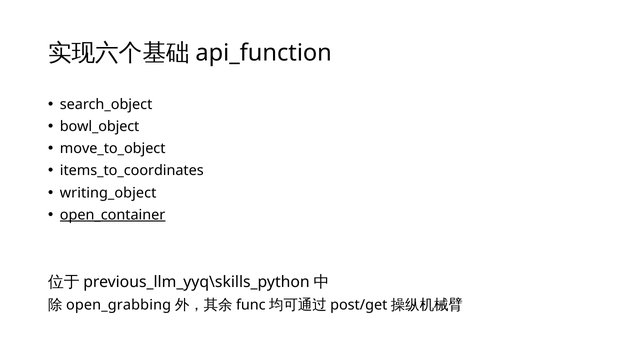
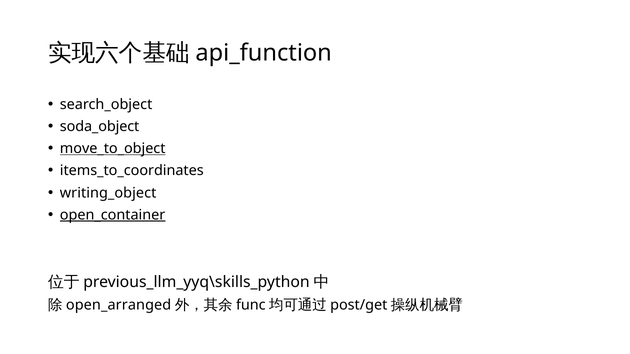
bowl_object: bowl_object -> soda_object
move_to_object underline: none -> present
open_grabbing: open_grabbing -> open_arranged
